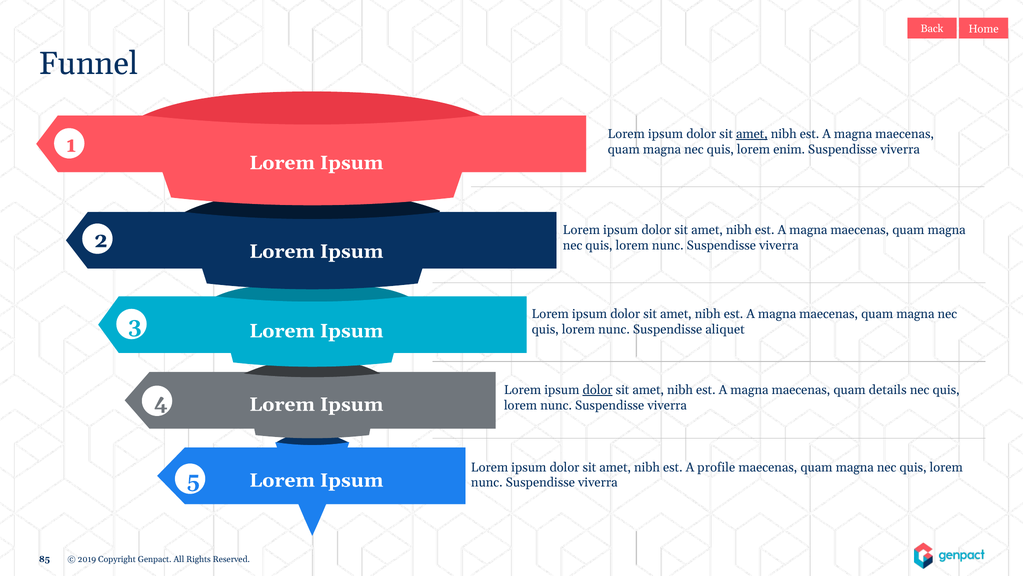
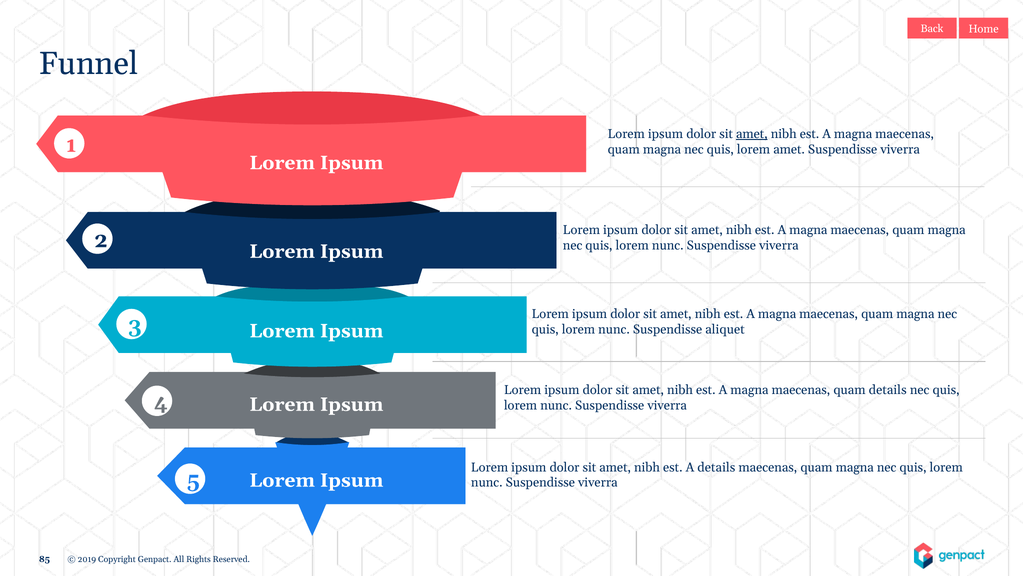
lorem enim: enim -> amet
dolor at (598, 390) underline: present -> none
A profile: profile -> details
